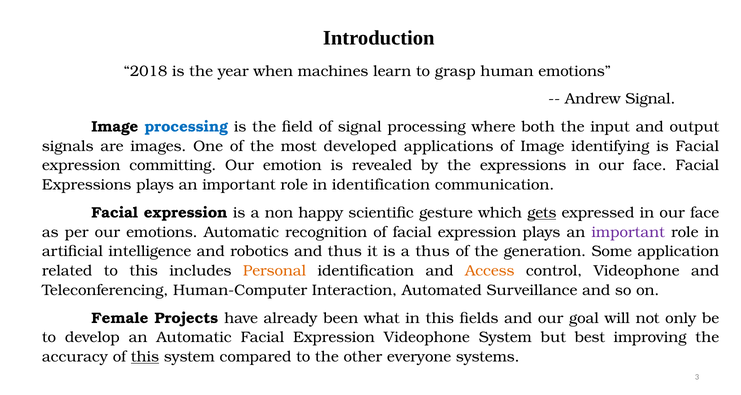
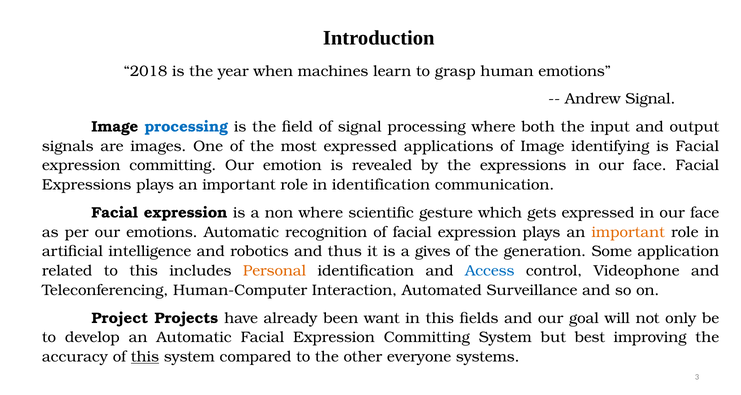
most developed: developed -> expressed
non happy: happy -> where
gets underline: present -> none
important at (628, 232) colour: purple -> orange
a thus: thus -> gives
Access colour: orange -> blue
Female: Female -> Project
what: what -> want
Automatic Facial Expression Videophone: Videophone -> Committing
